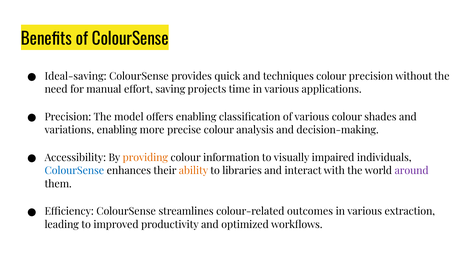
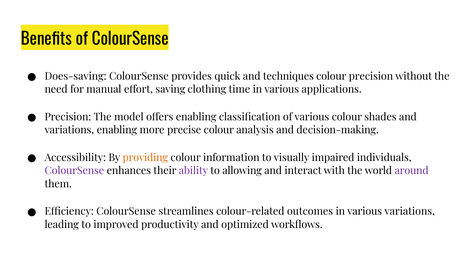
Ideal-saving: Ideal-saving -> Does-saving
projects: projects -> clothing
ColourSense at (74, 171) colour: blue -> purple
ability colour: orange -> purple
libraries: libraries -> allowing
various extraction: extraction -> variations
